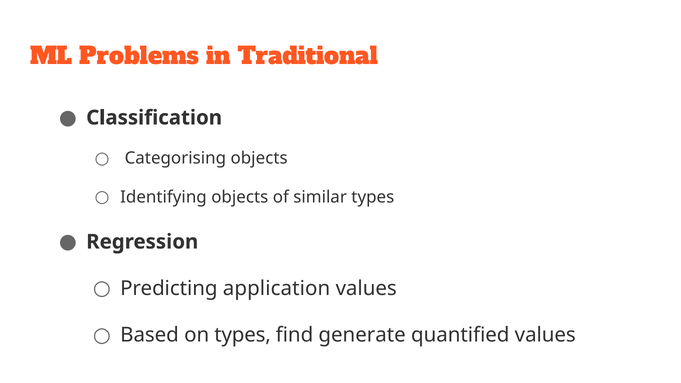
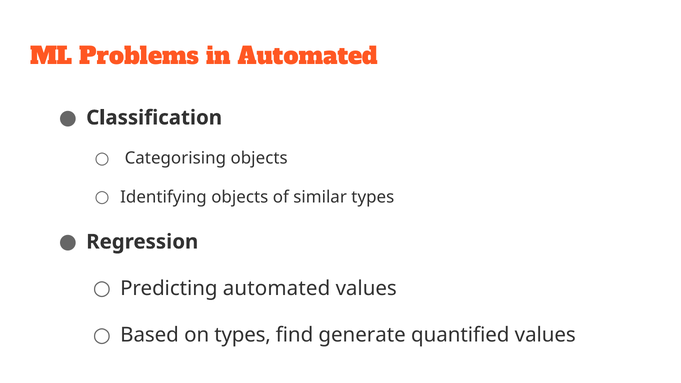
in Traditional: Traditional -> Automated
Predicting application: application -> automated
